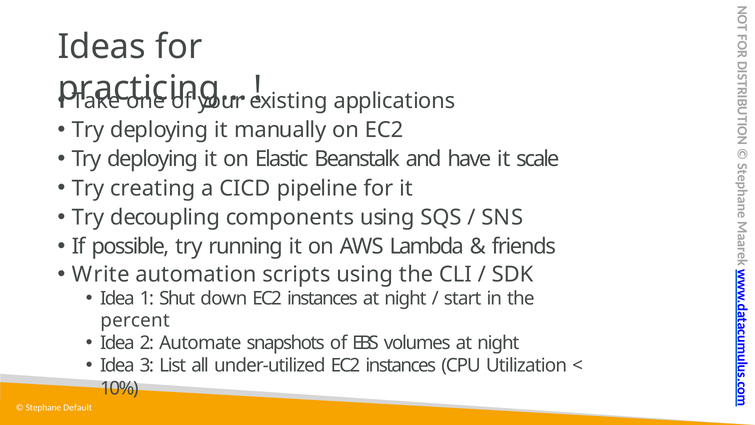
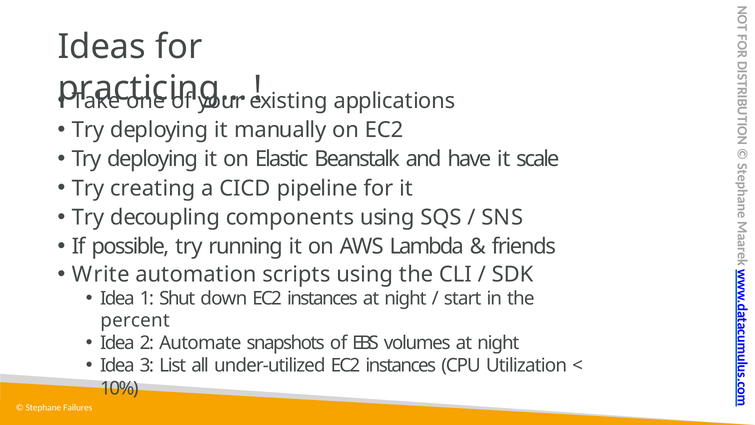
Default: Default -> Failures
